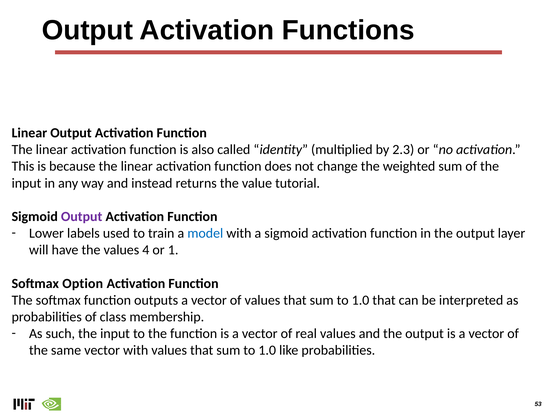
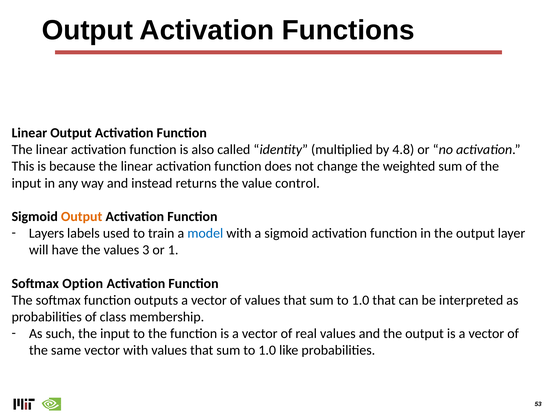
2.3: 2.3 -> 4.8
tutorial: tutorial -> control
Output at (82, 216) colour: purple -> orange
Lower: Lower -> Layers
4: 4 -> 3
